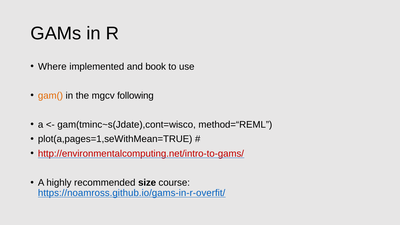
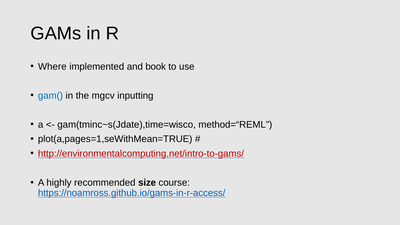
gam( colour: orange -> blue
following: following -> inputting
gam(tminc~s(Jdate),cont=wisco: gam(tminc~s(Jdate),cont=wisco -> gam(tminc~s(Jdate),time=wisco
https://noamross.github.io/gams-in-r-overfit/: https://noamross.github.io/gams-in-r-overfit/ -> https://noamross.github.io/gams-in-r-access/
